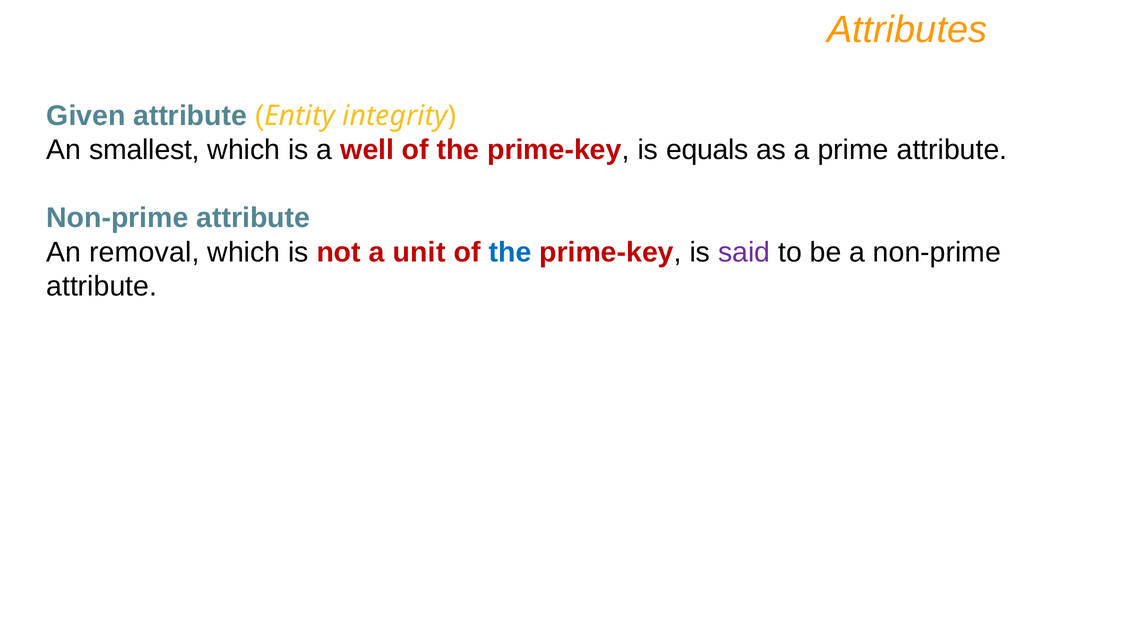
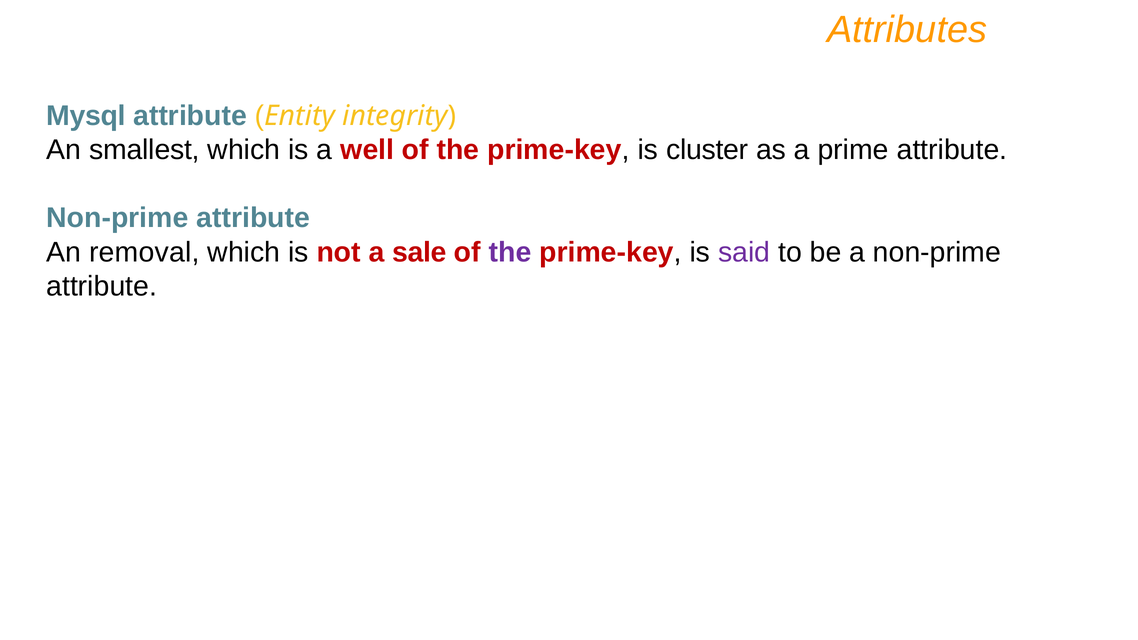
Given: Given -> Mysql
equals: equals -> cluster
unit: unit -> sale
the at (510, 252) colour: blue -> purple
